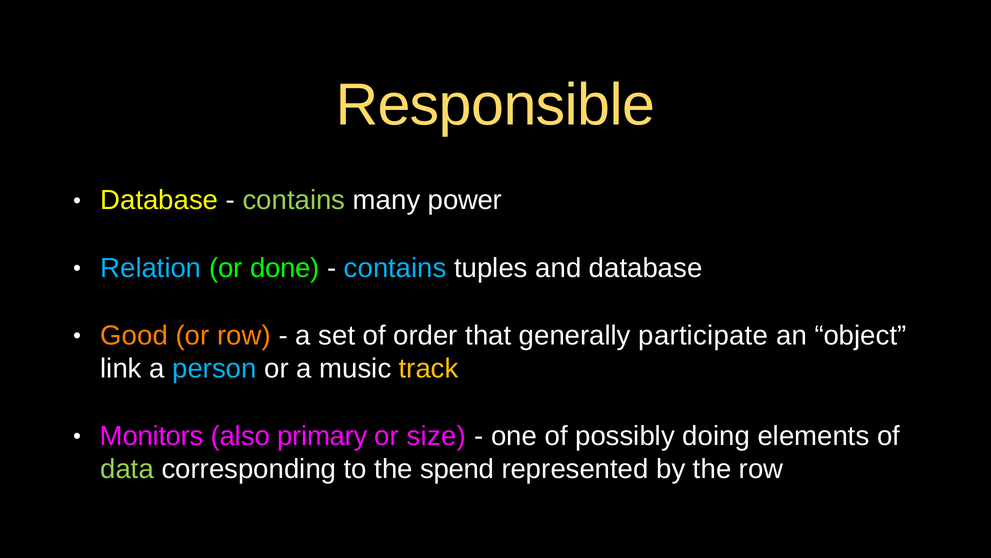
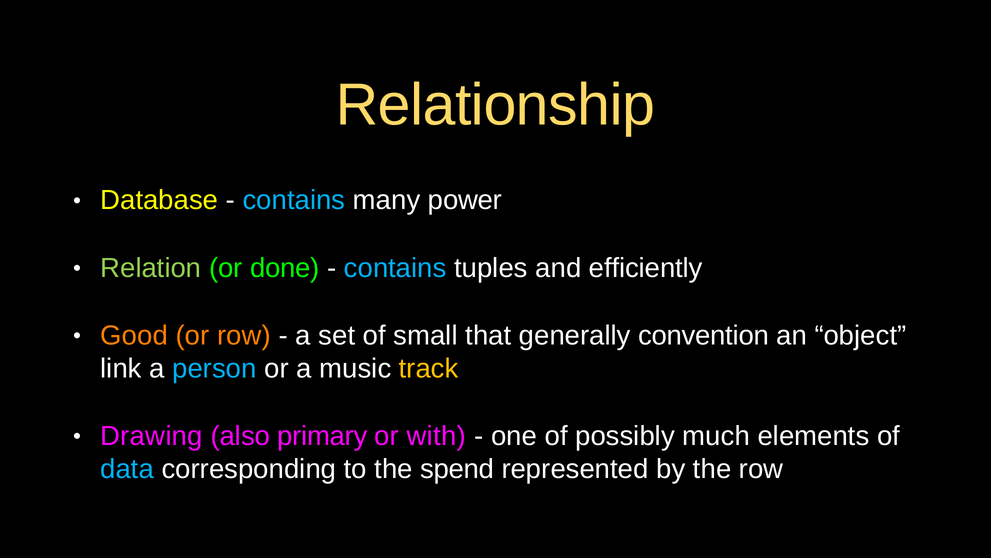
Responsible: Responsible -> Relationship
contains at (294, 200) colour: light green -> light blue
Relation colour: light blue -> light green
and database: database -> efficiently
order: order -> small
participate: participate -> convention
Monitors: Monitors -> Drawing
size: size -> with
doing: doing -> much
data colour: light green -> light blue
